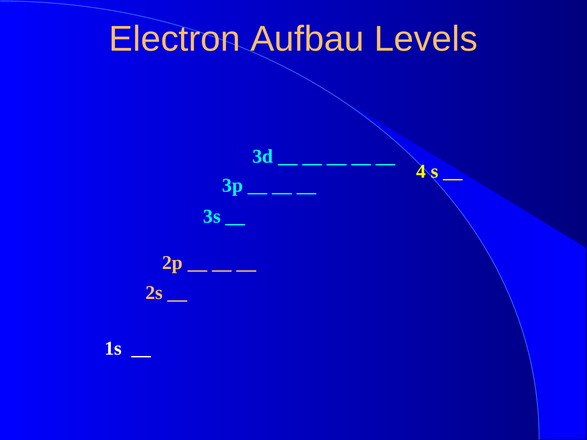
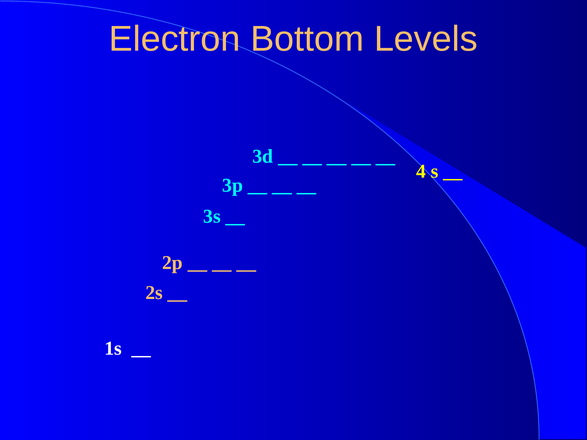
Aufbau: Aufbau -> Bottom
